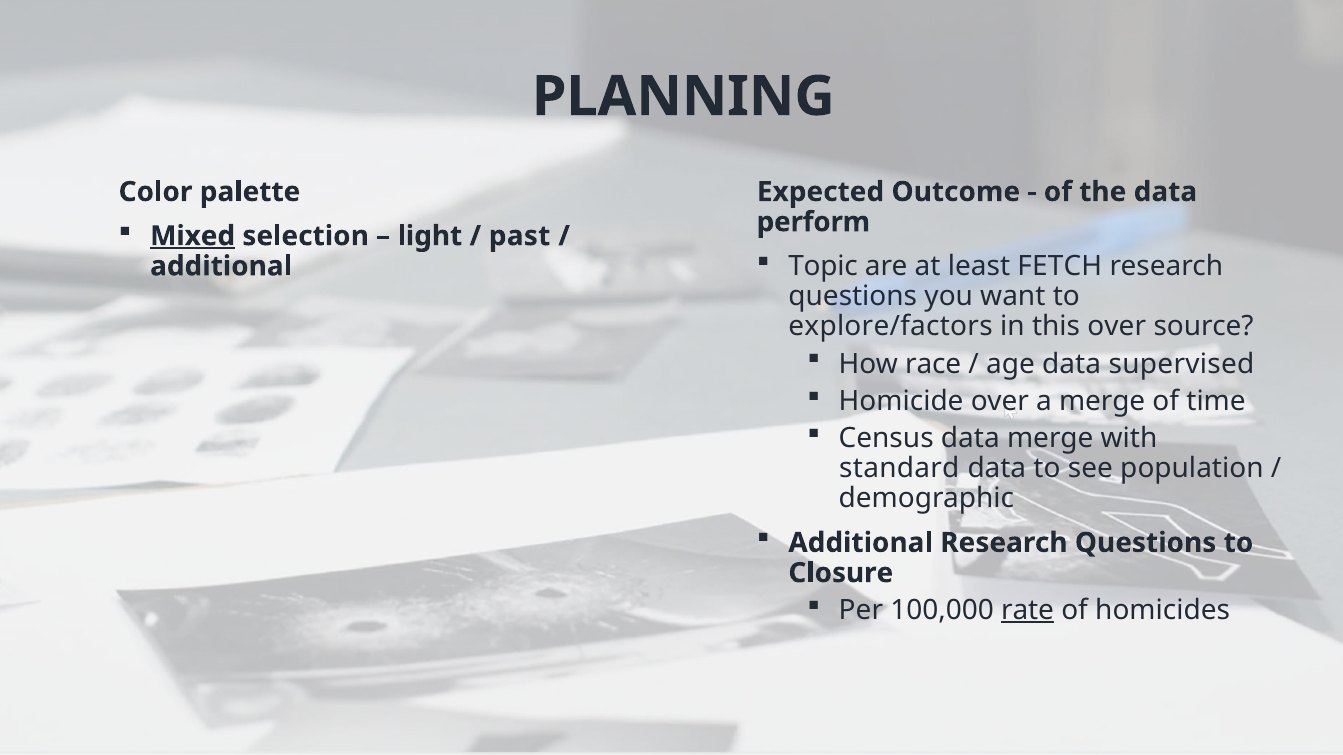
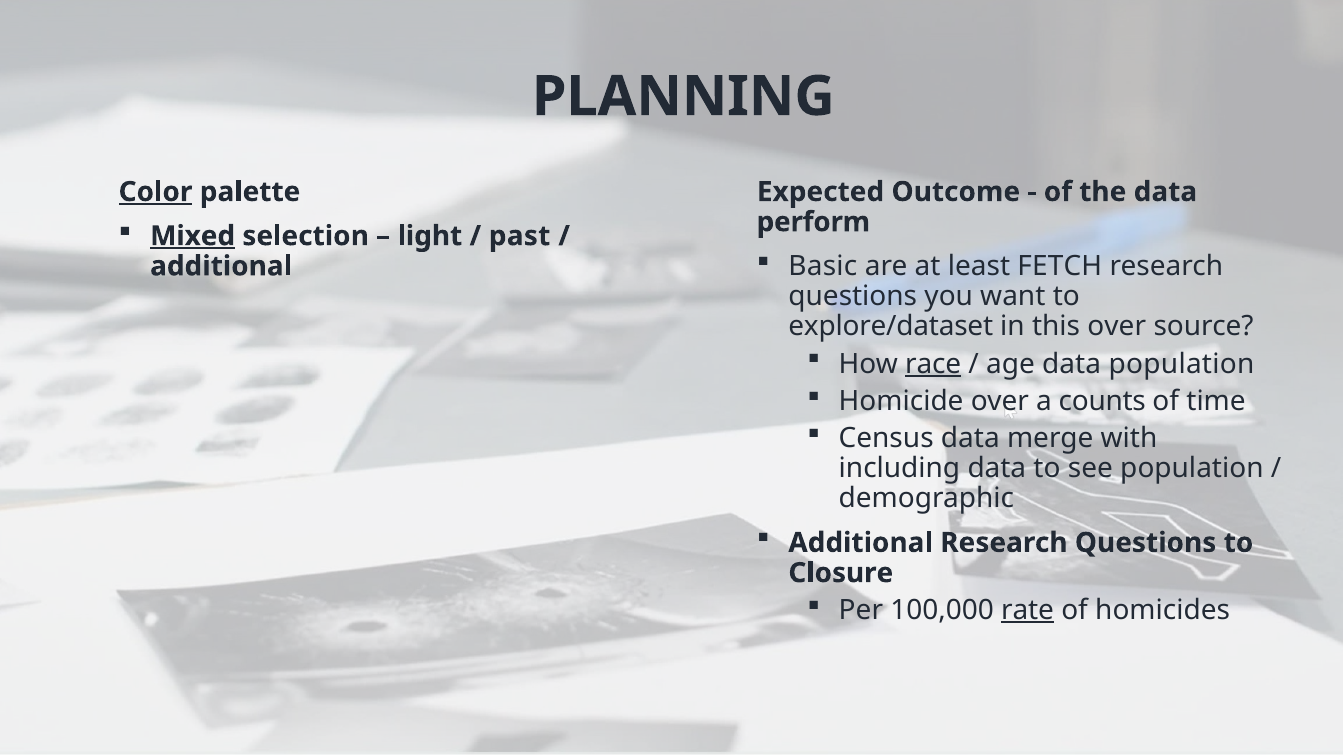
Color underline: none -> present
Topic: Topic -> Basic
explore/factors: explore/factors -> explore/dataset
race underline: none -> present
data supervised: supervised -> population
a merge: merge -> counts
standard: standard -> including
